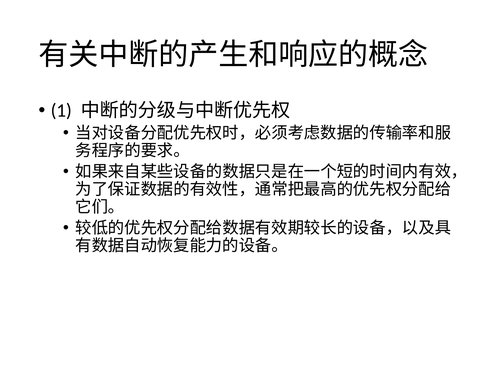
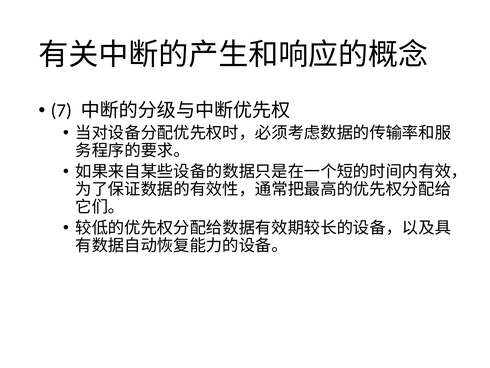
1: 1 -> 7
